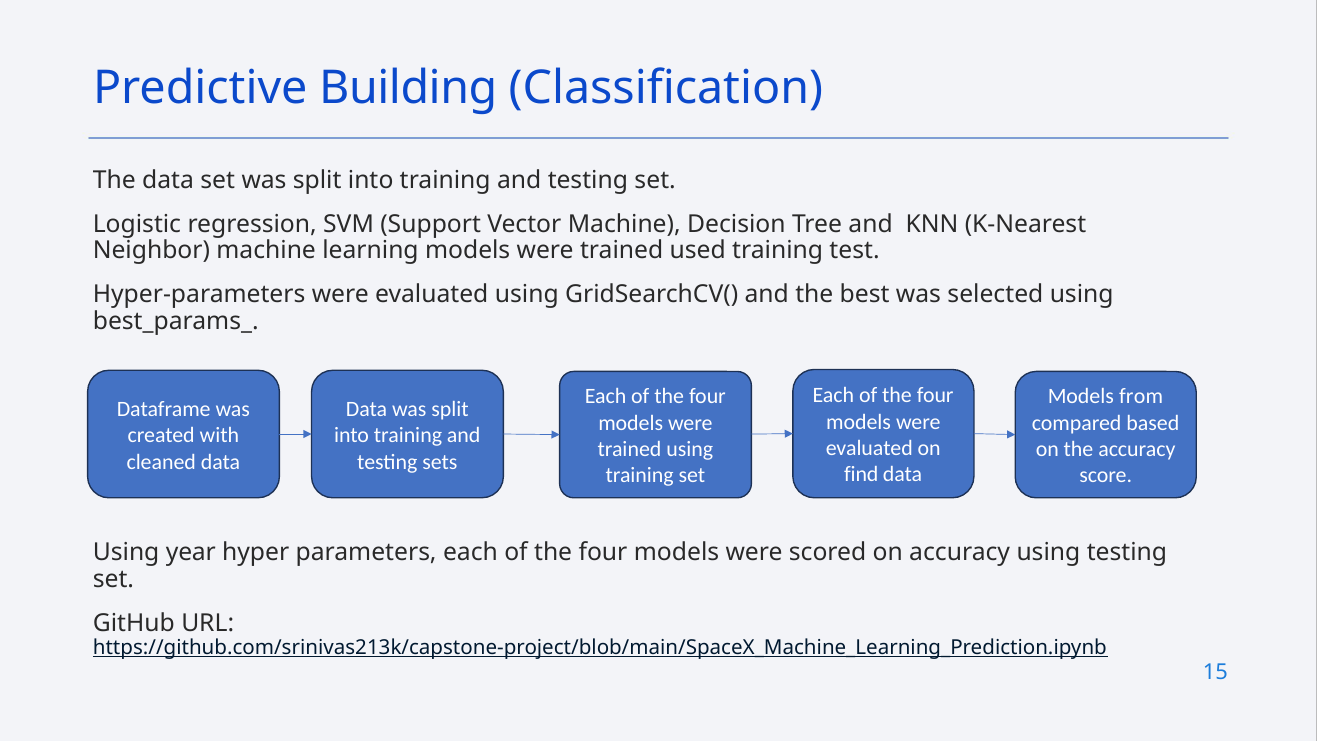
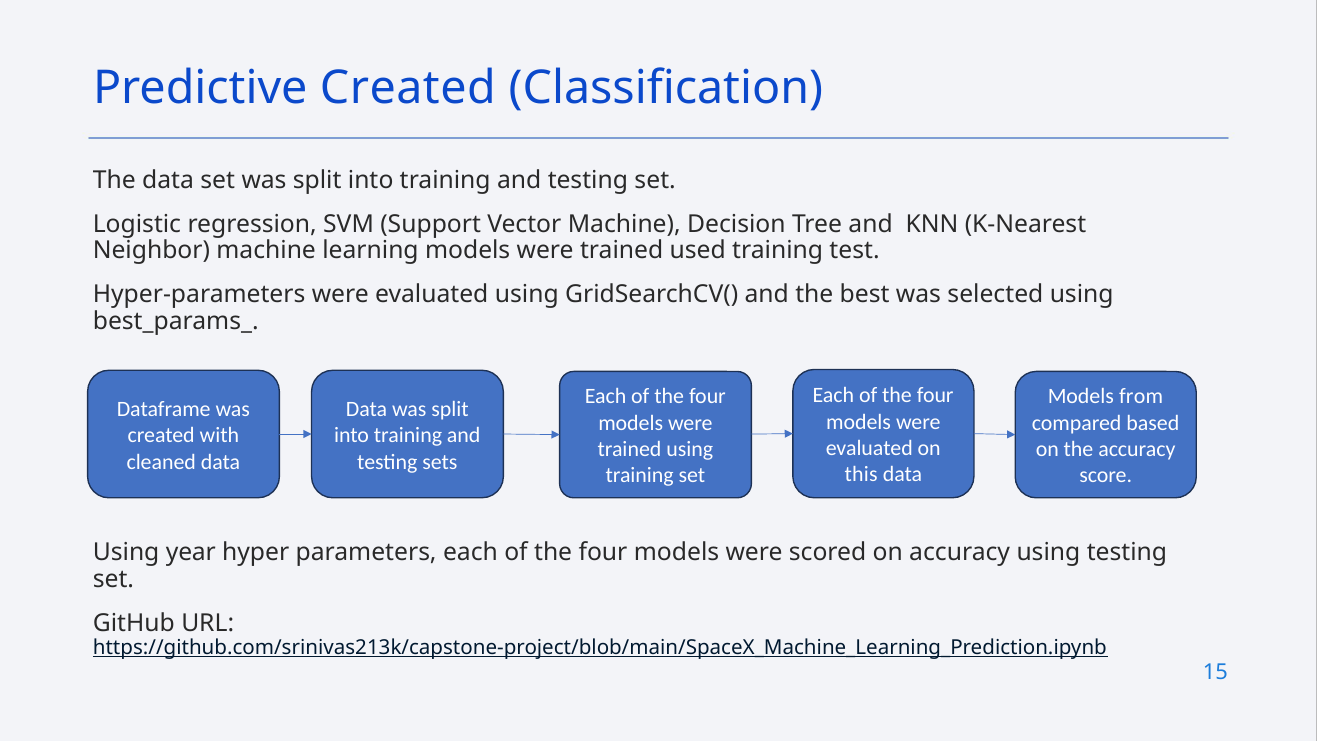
Predictive Building: Building -> Created
find: find -> this
